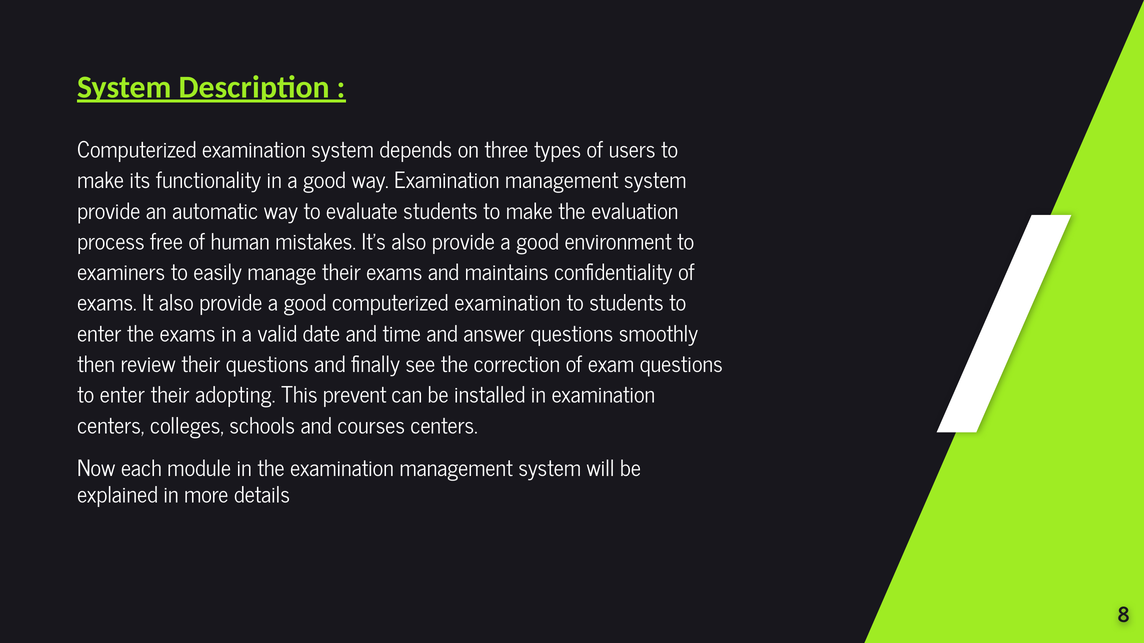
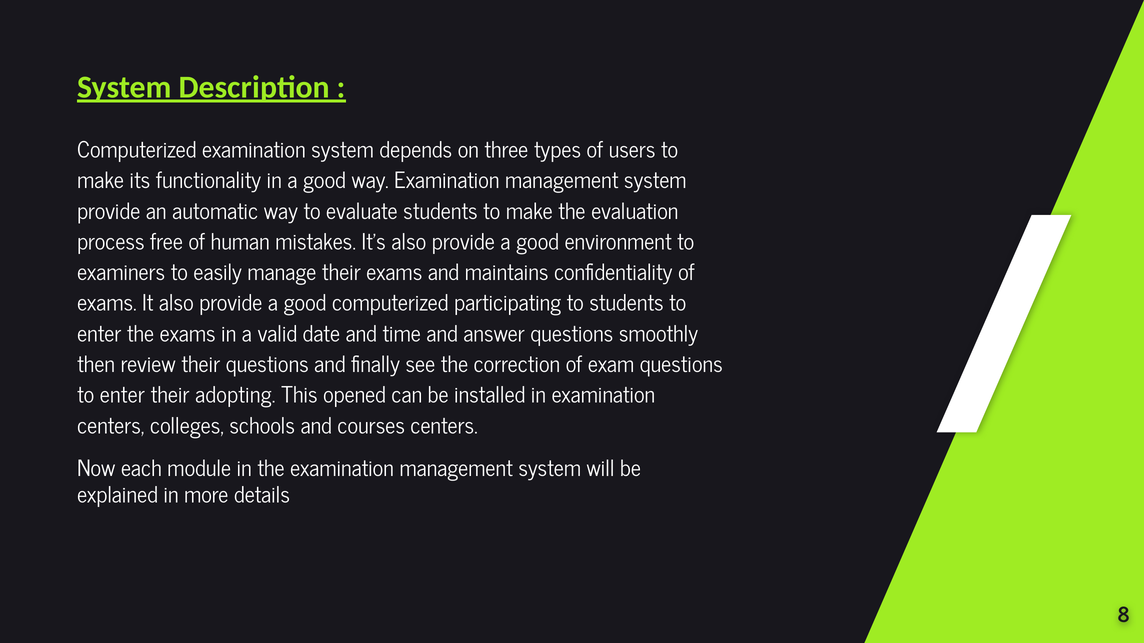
good computerized examination: examination -> participating
prevent: prevent -> opened
